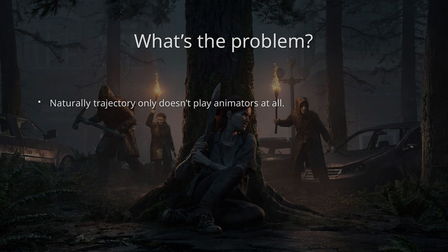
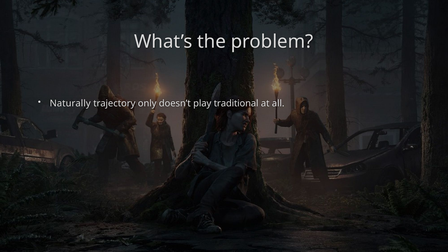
animators: animators -> traditional
